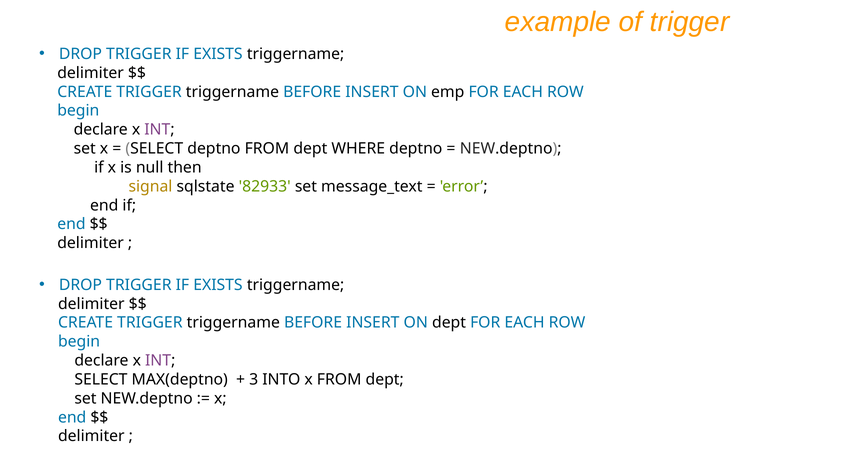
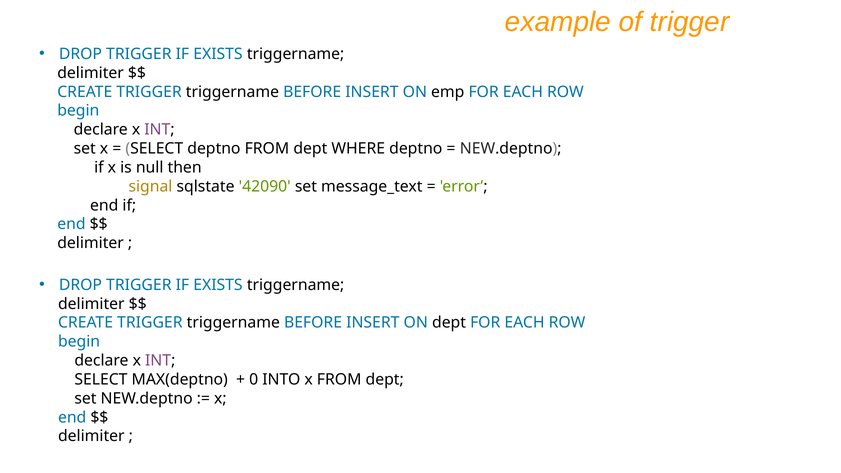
82933: 82933 -> 42090
3: 3 -> 0
